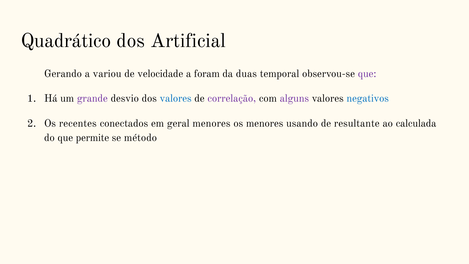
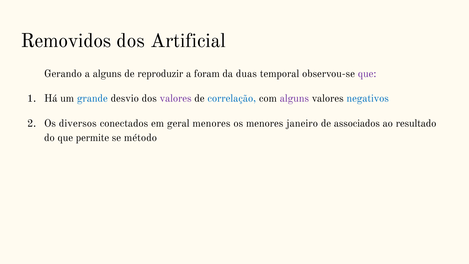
Quadrático: Quadrático -> Removidos
a variou: variou -> alguns
velocidade: velocidade -> reproduzir
grande colour: purple -> blue
valores at (176, 98) colour: blue -> purple
correlação colour: purple -> blue
recentes: recentes -> diversos
usando: usando -> janeiro
resultante: resultante -> associados
calculada: calculada -> resultado
